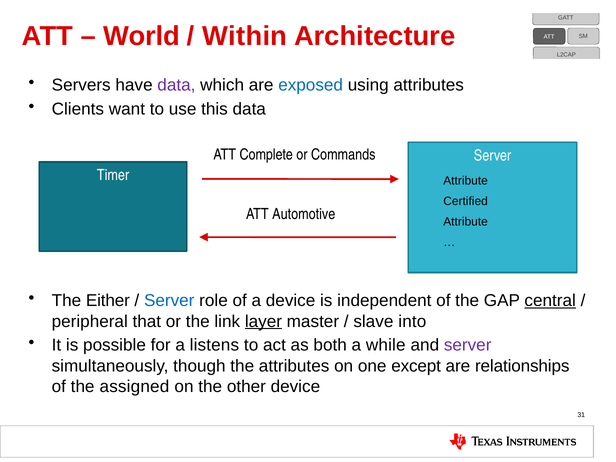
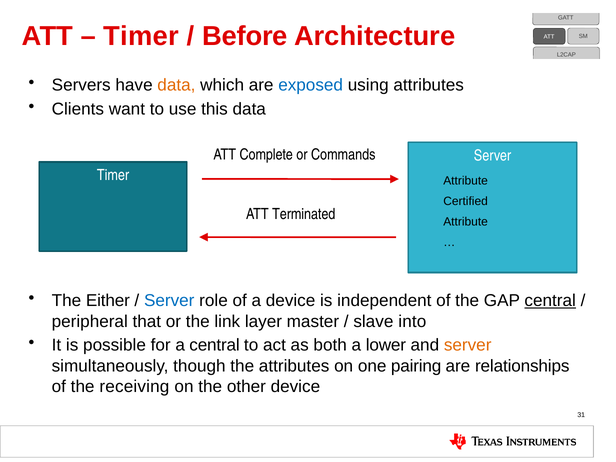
World at (142, 36): World -> Timer
Within: Within -> Before
data at (176, 85) colour: purple -> orange
Automotive: Automotive -> Terminated
layer underline: present -> none
a listens: listens -> central
while: while -> lower
server at (468, 345) colour: purple -> orange
except: except -> pairing
assigned: assigned -> receiving
